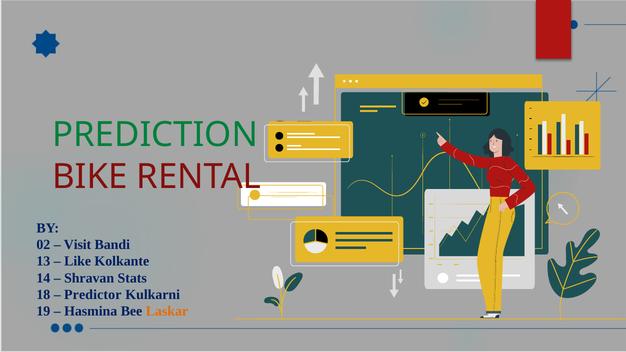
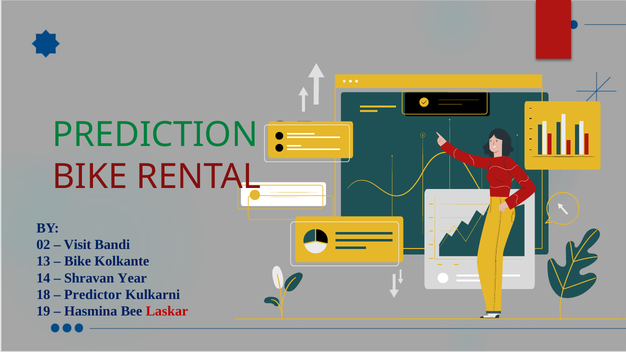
Like at (78, 261): Like -> Bike
Stats: Stats -> Year
Laskar colour: orange -> red
